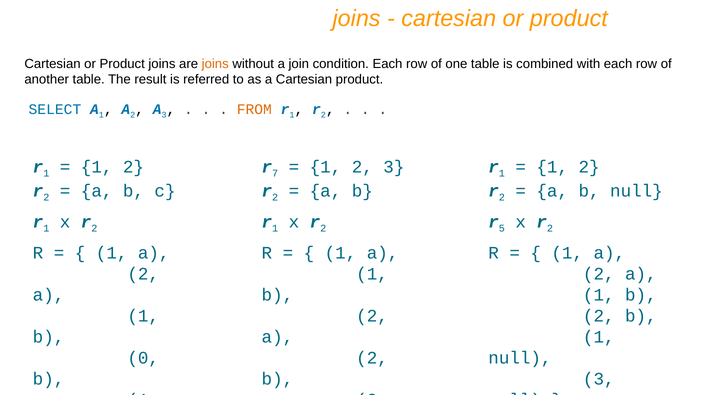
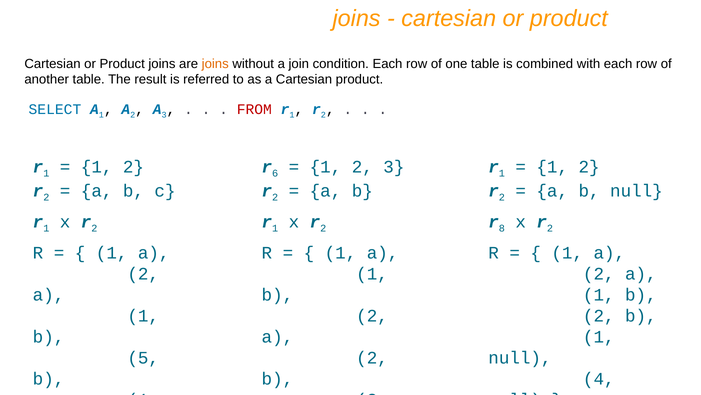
FROM colour: orange -> red
7: 7 -> 6
5: 5 -> 8
0: 0 -> 5
3 at (599, 378): 3 -> 4
